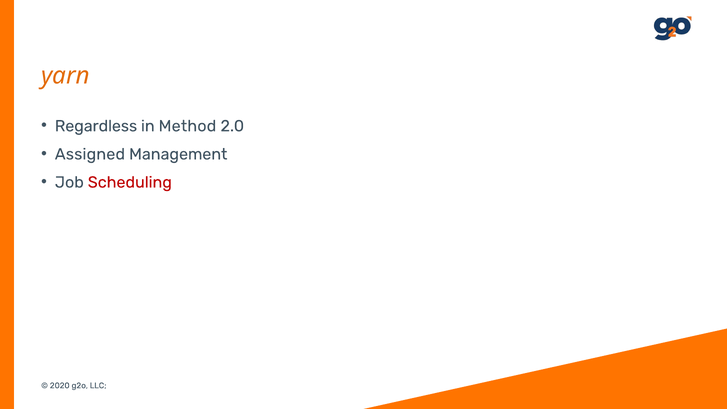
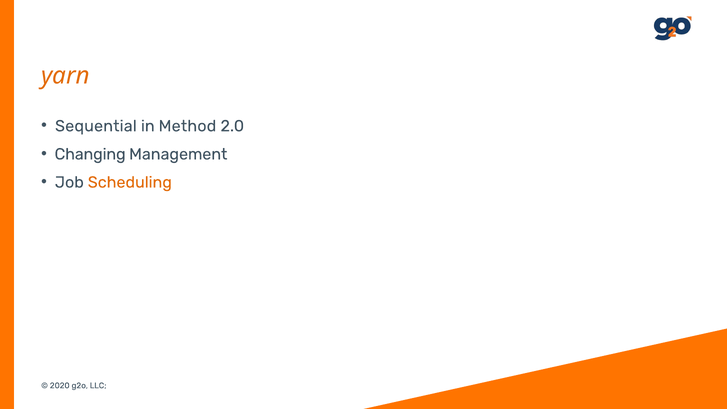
Regardless: Regardless -> Sequential
Assigned: Assigned -> Changing
Scheduling colour: red -> orange
